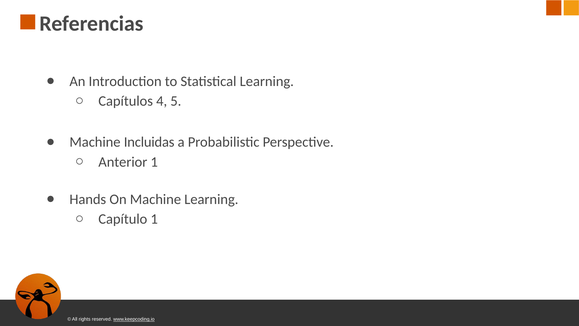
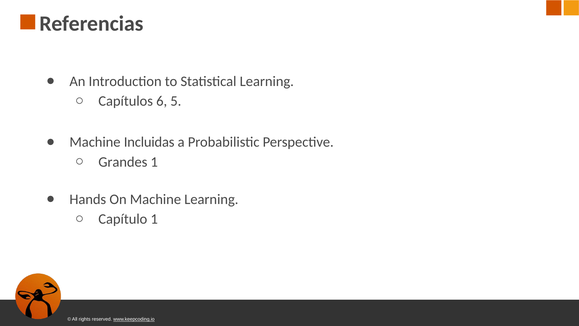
4: 4 -> 6
Anterior: Anterior -> Grandes
